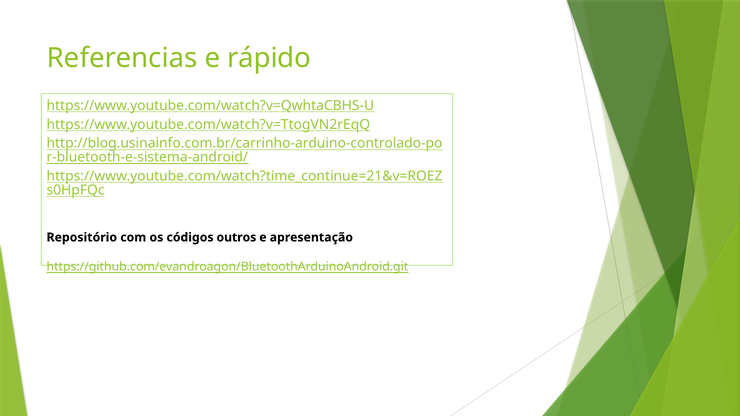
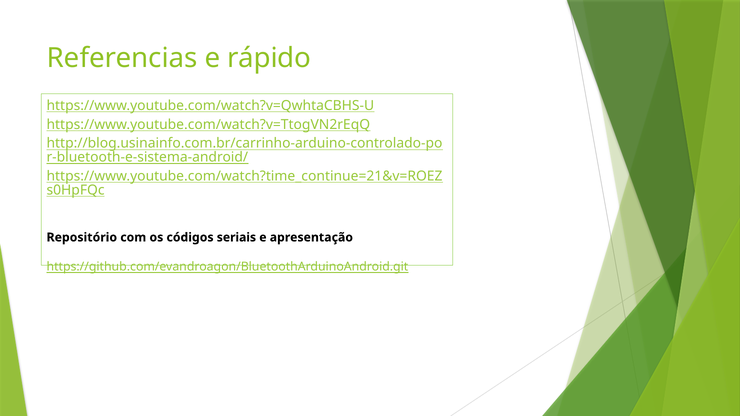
outros: outros -> seriais
